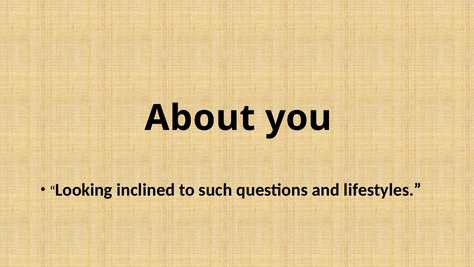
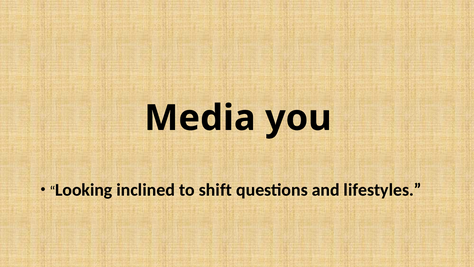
About: About -> Media
such: such -> shift
